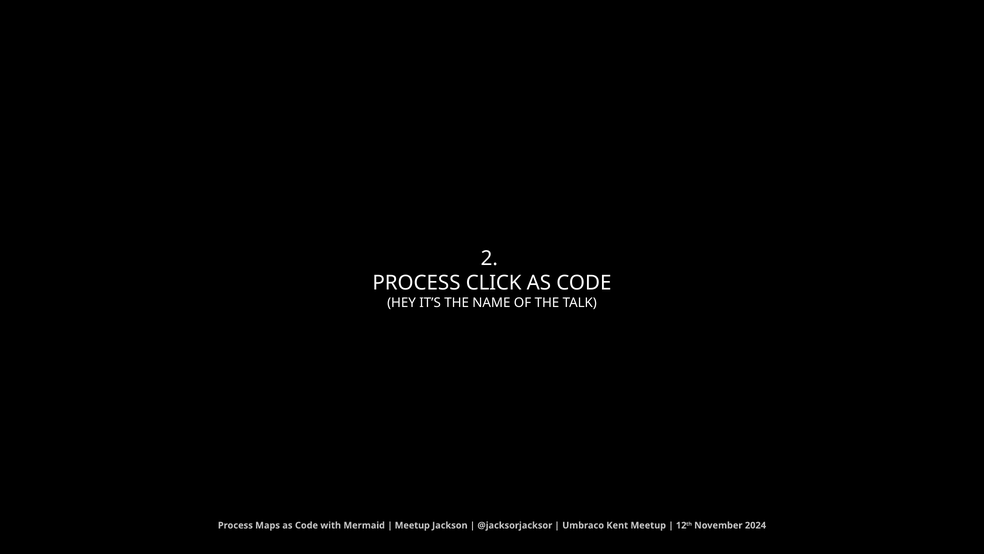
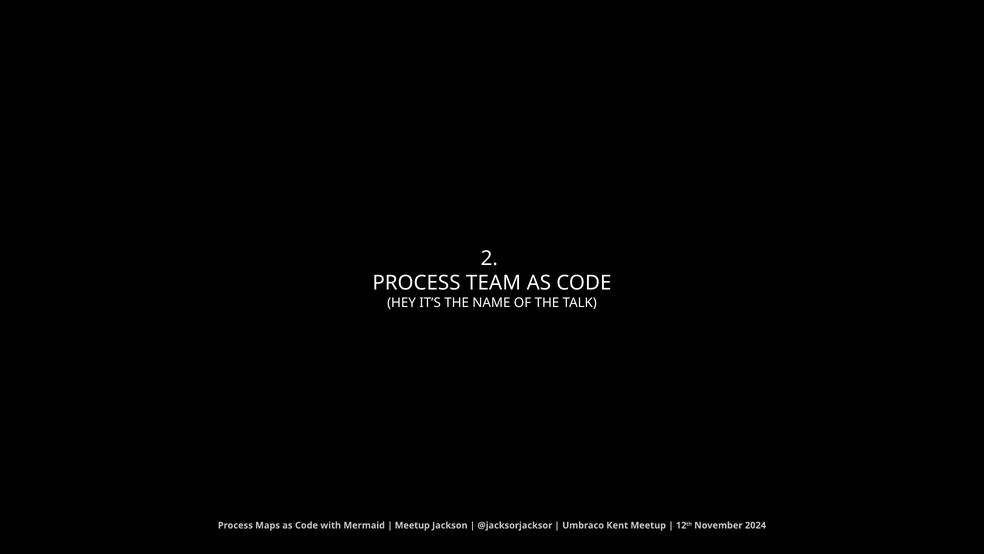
CLICK: CLICK -> TEAM
